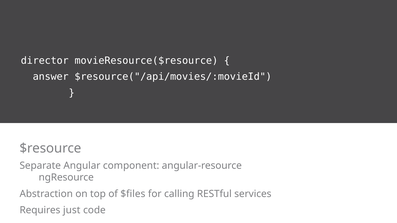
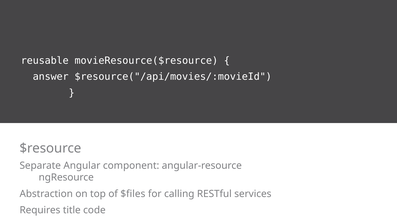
director: director -> reusable
just: just -> title
